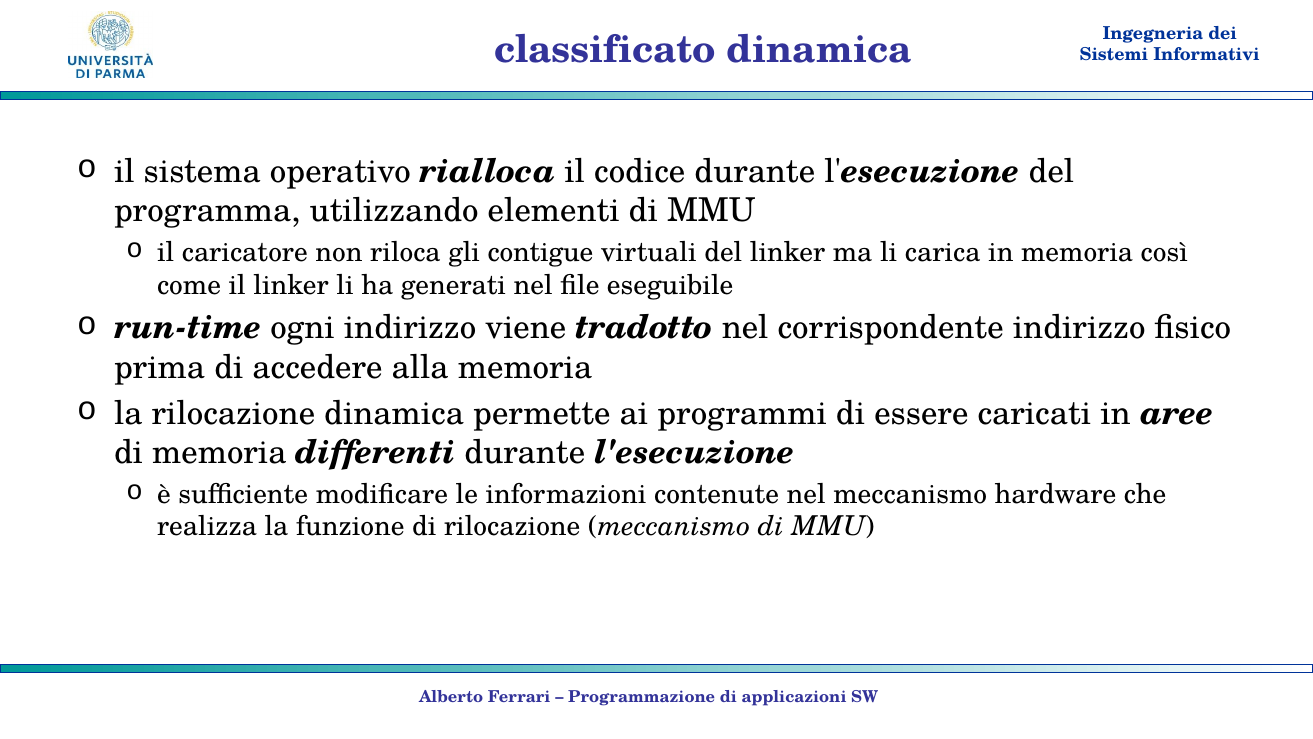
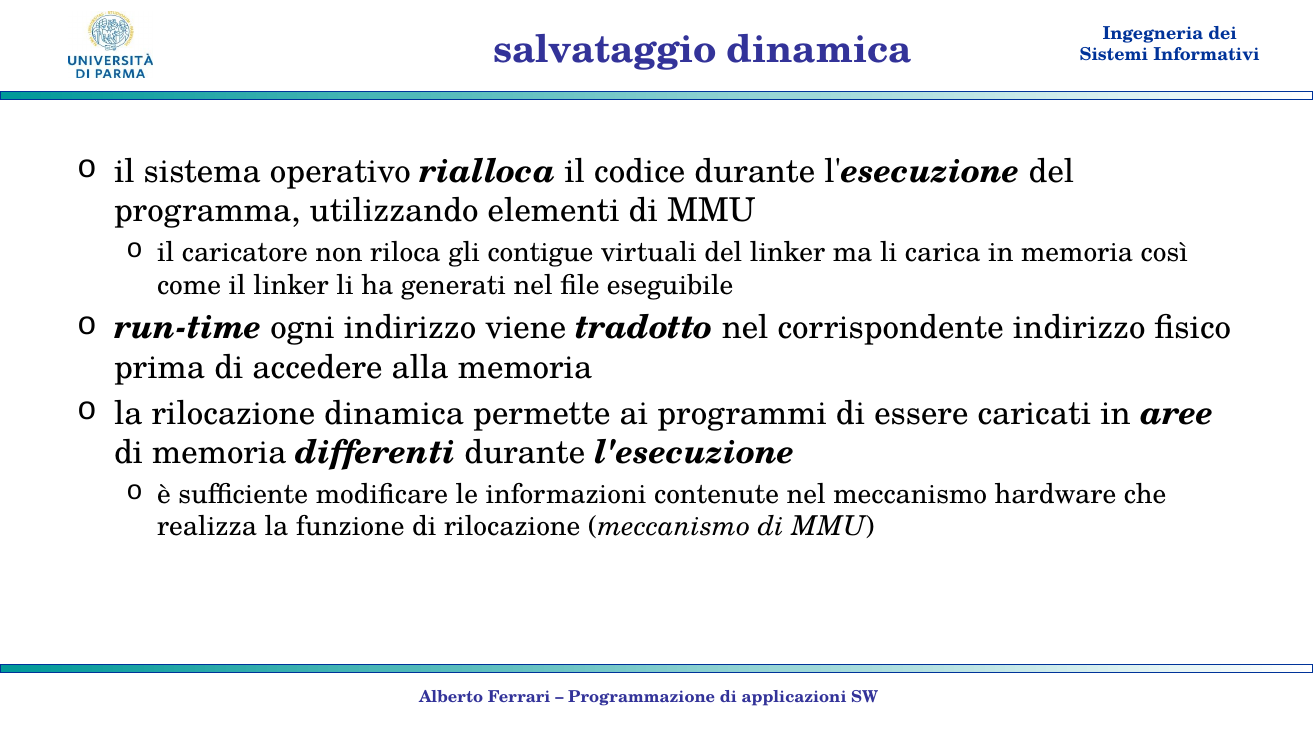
classificato: classificato -> salvataggio
